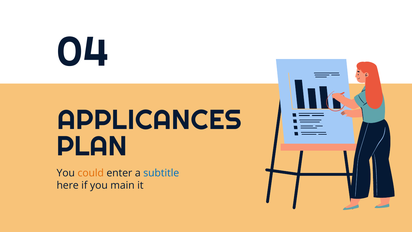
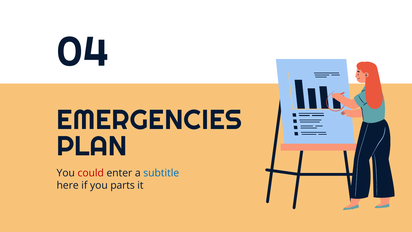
APPLICANCES: APPLICANCES -> EMERGENCIES
could colour: orange -> red
main: main -> parts
